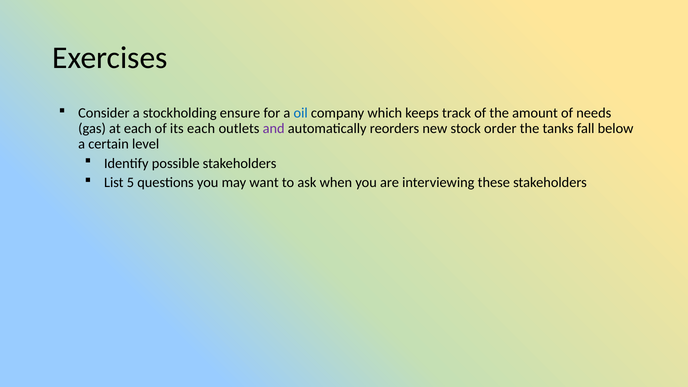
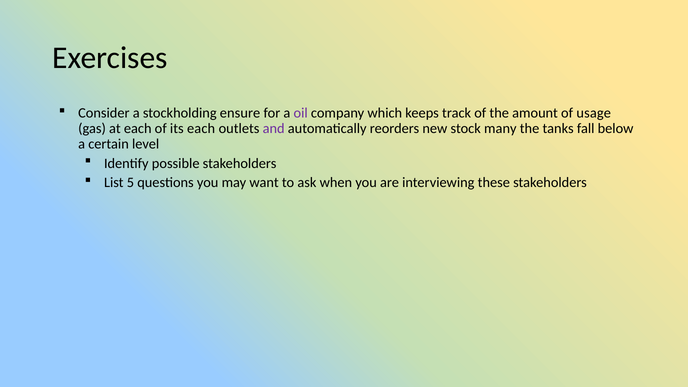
oil colour: blue -> purple
needs: needs -> usage
order: order -> many
